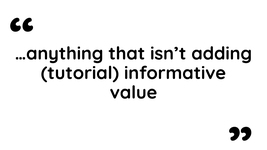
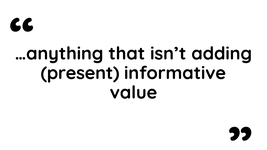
tutorial: tutorial -> present
